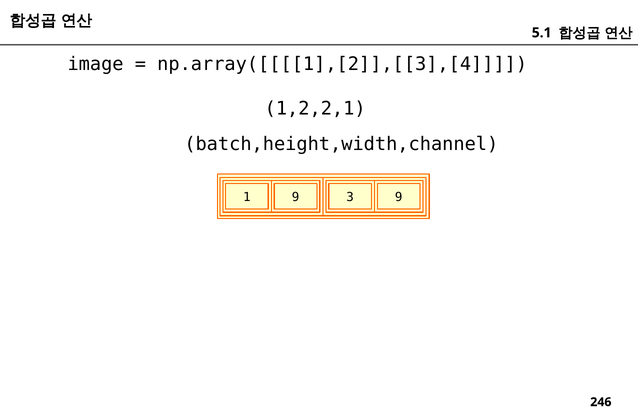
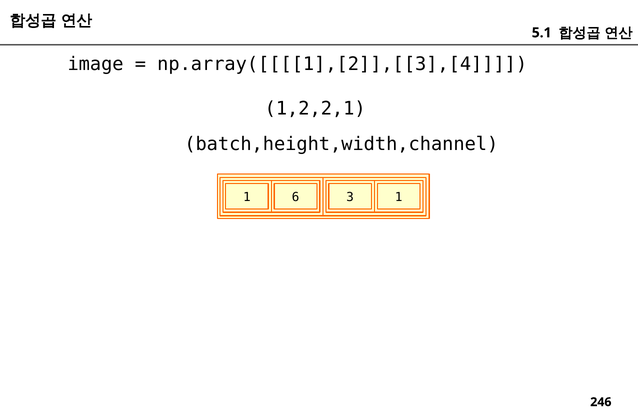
1 9: 9 -> 6
3 9: 9 -> 1
